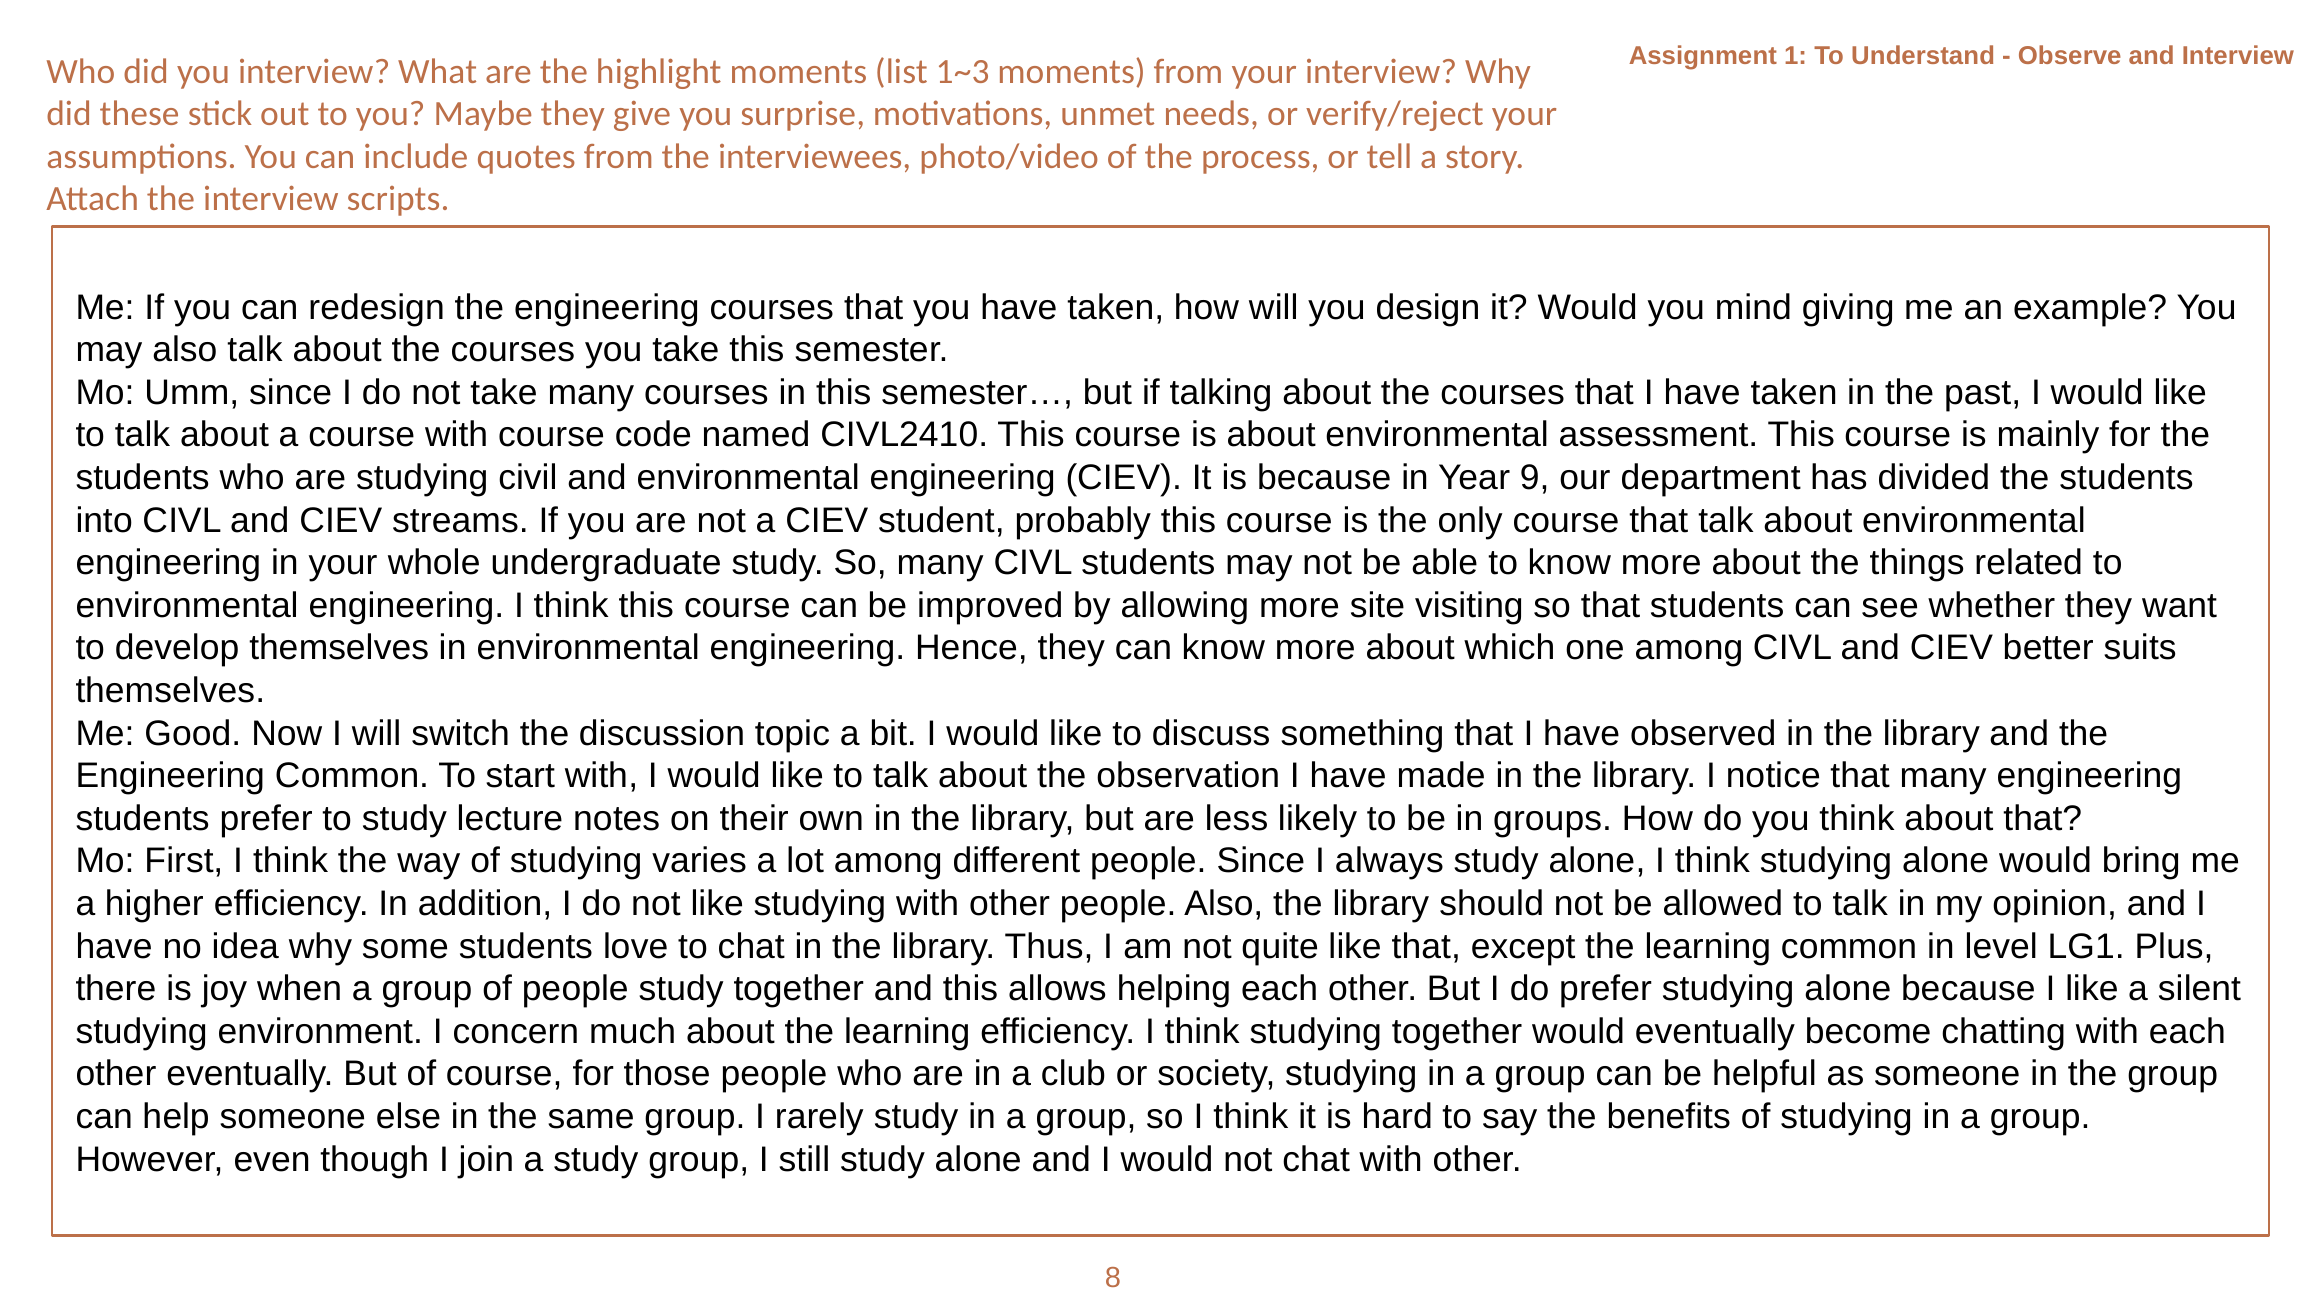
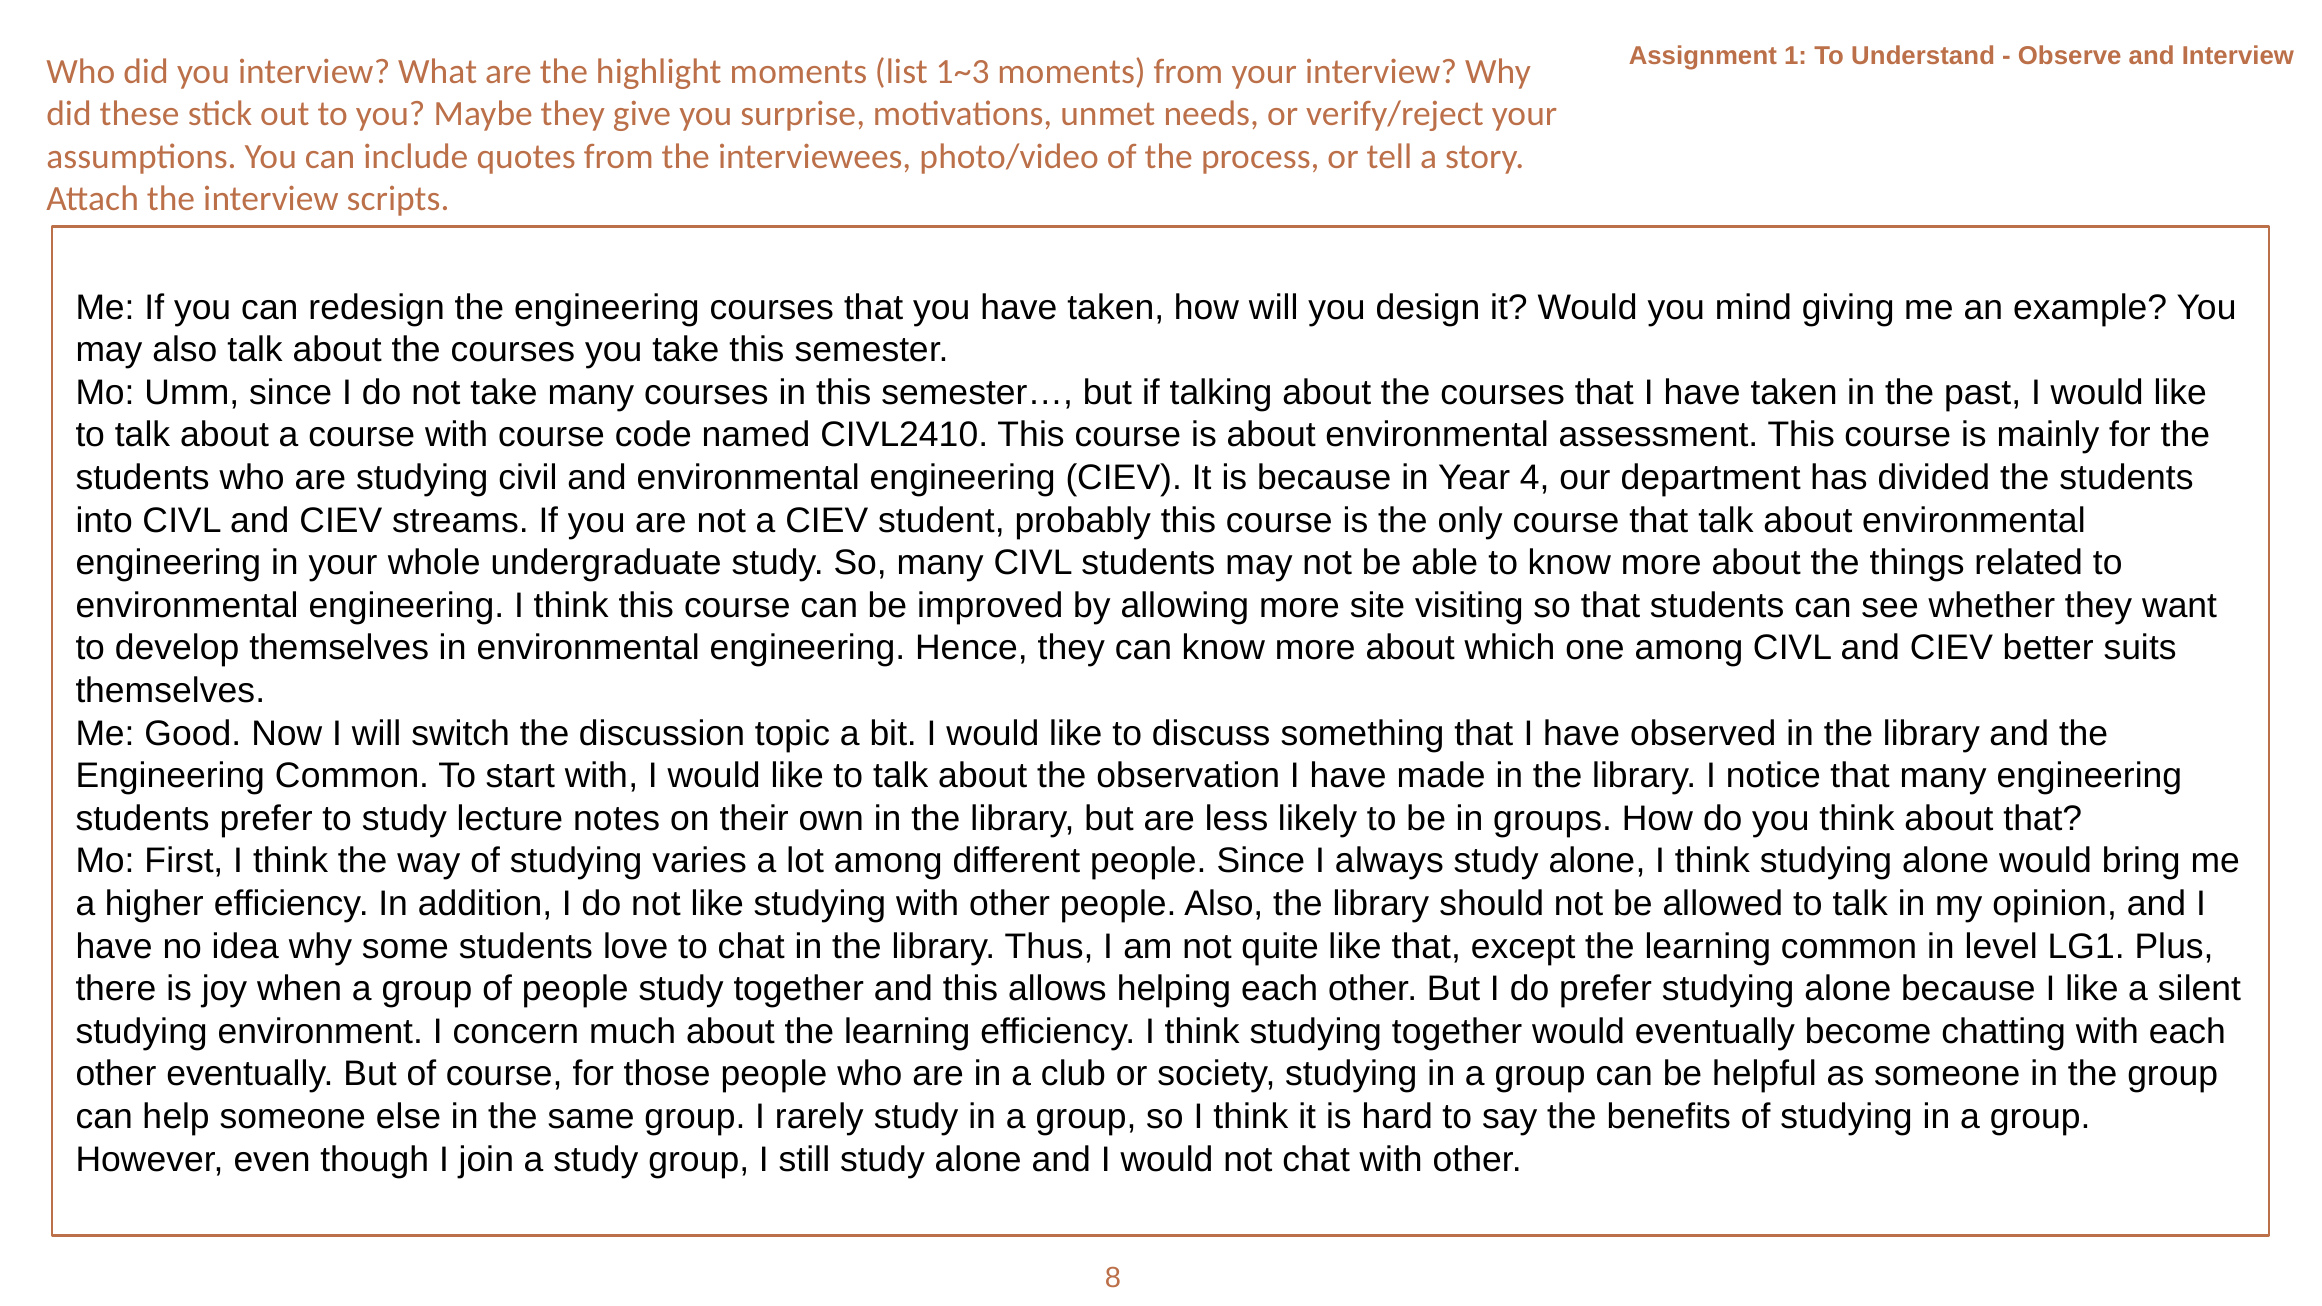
9: 9 -> 4
